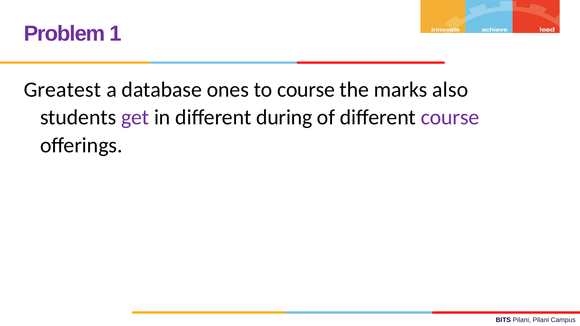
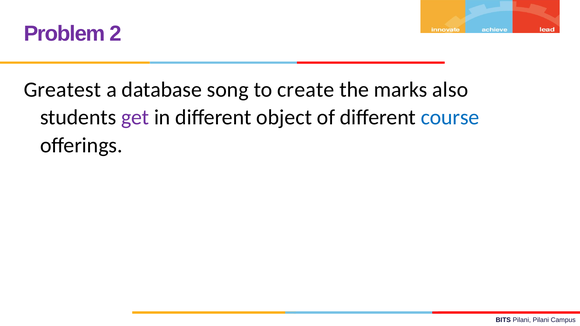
1: 1 -> 2
ones: ones -> song
to course: course -> create
during: during -> object
course at (450, 118) colour: purple -> blue
